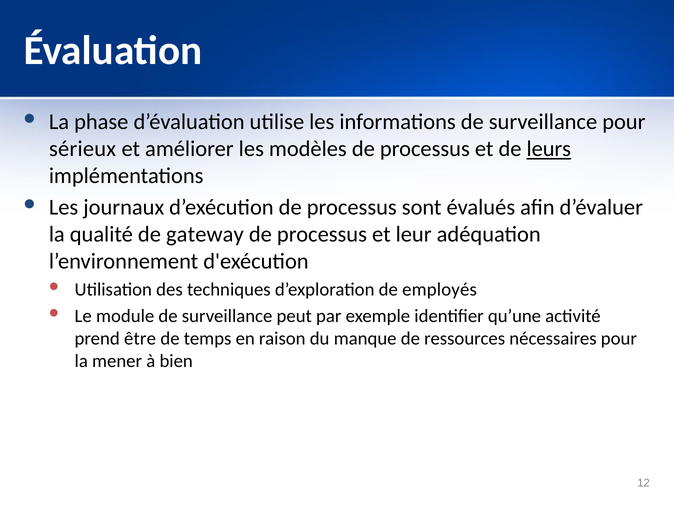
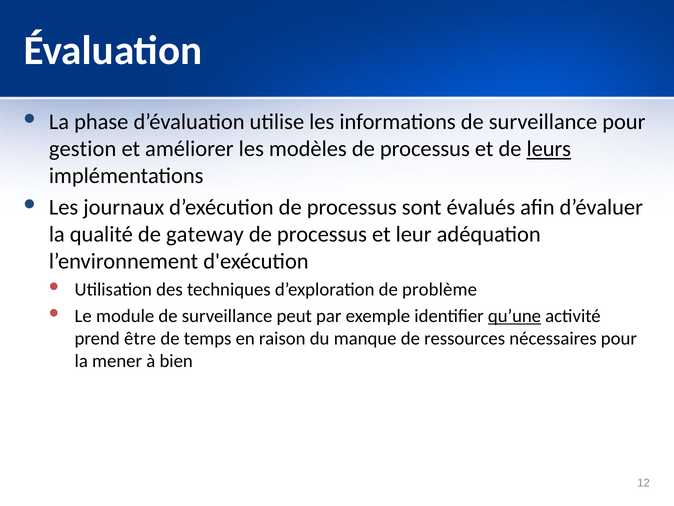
sérieux: sérieux -> gestion
employés: employés -> problème
qu’une underline: none -> present
